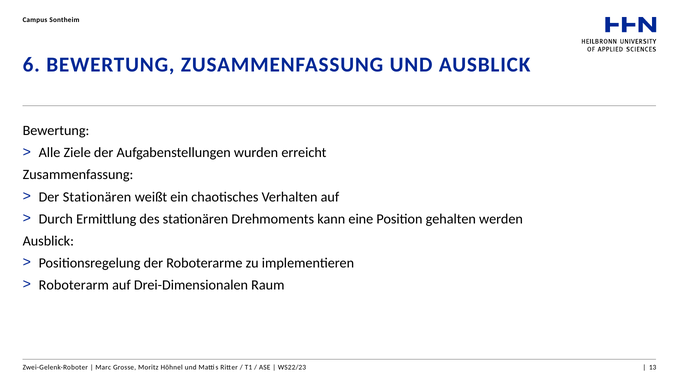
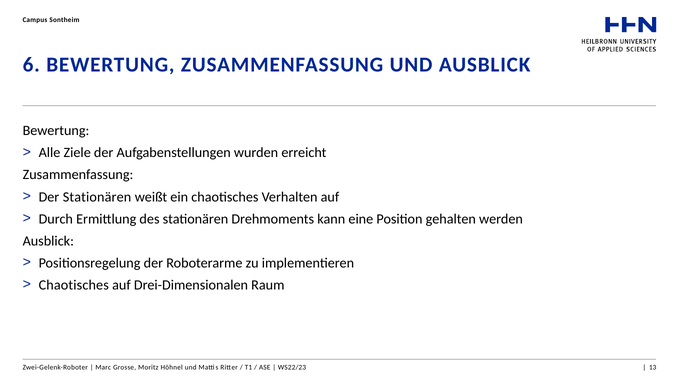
Roboterarm at (74, 285): Roboterarm -> Chaotisches
